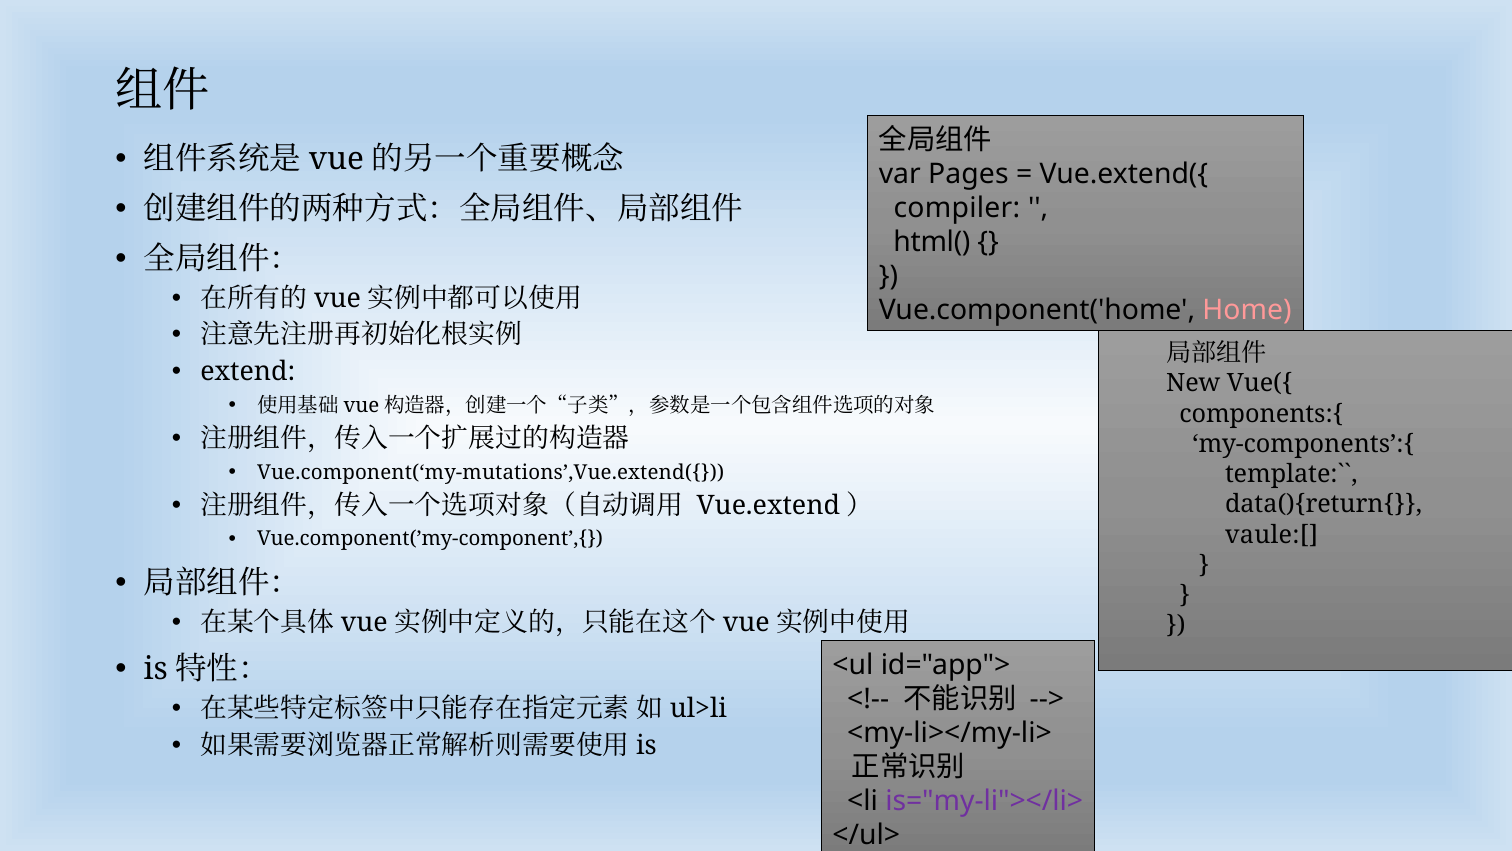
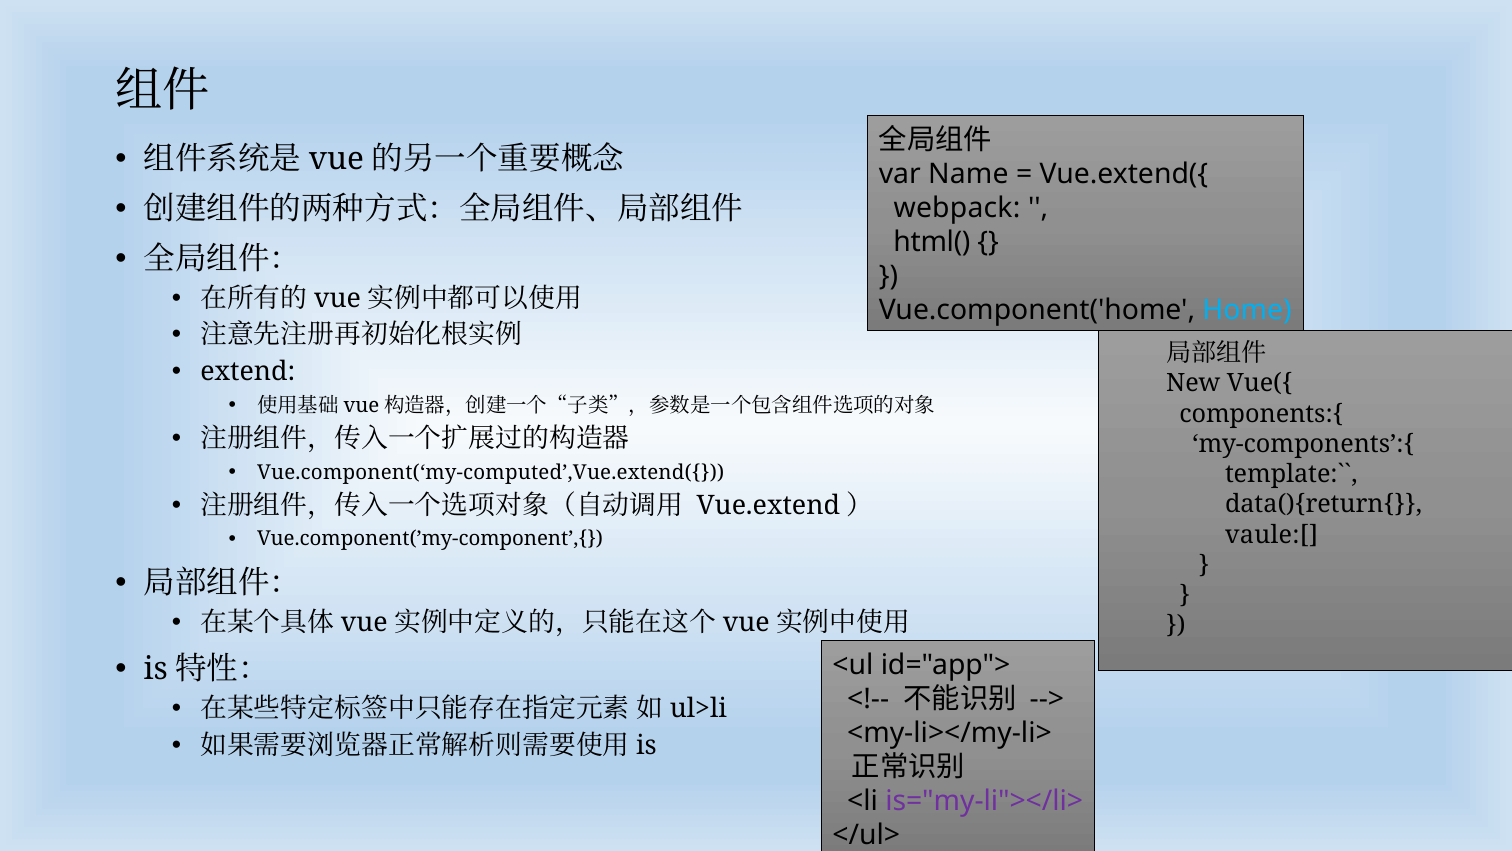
Pages: Pages -> Name
compiler: compiler -> webpack
Home colour: pink -> light blue
Vue.component(‘my-mutations’,Vue.extend({: Vue.component(‘my-mutations’,Vue.extend({ -> Vue.component(‘my-computed’,Vue.extend({
